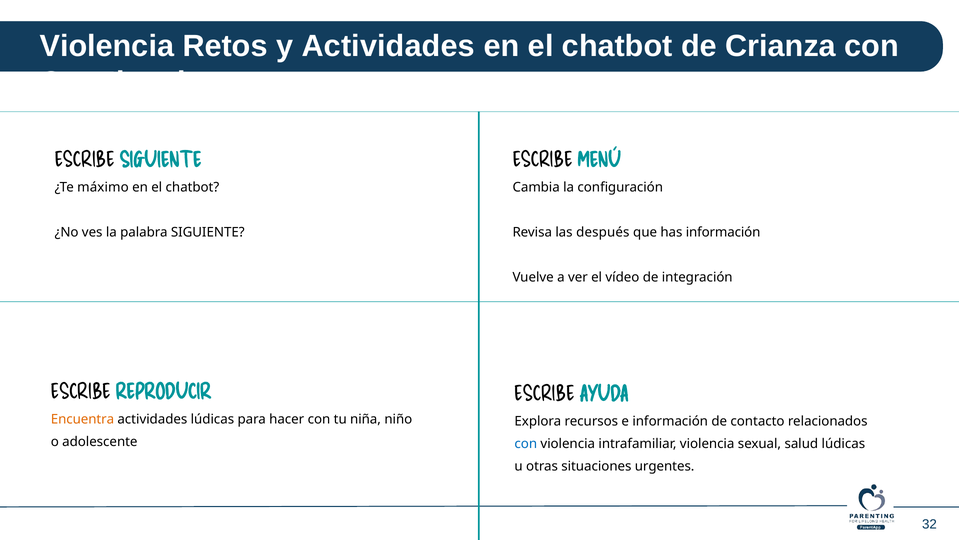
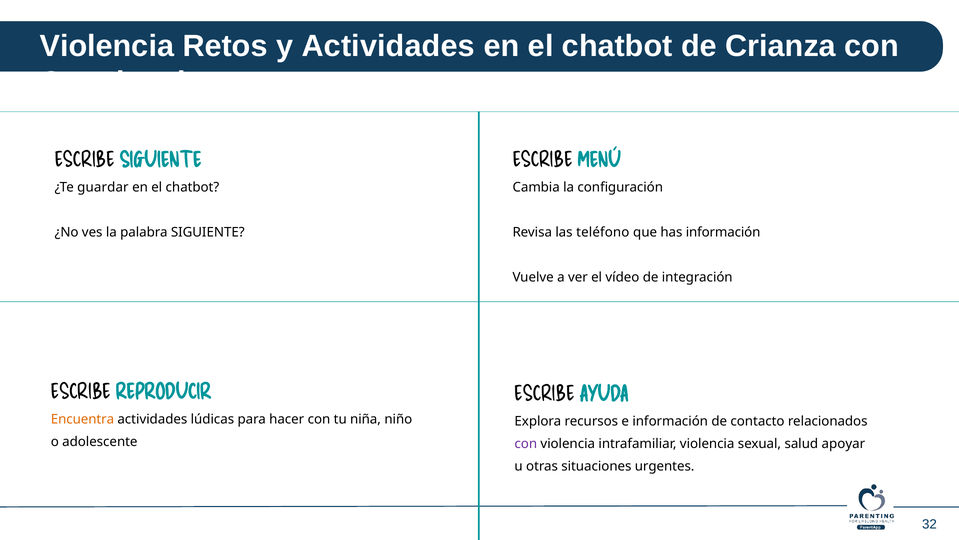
máximo: máximo -> guardar
después: después -> teléfono
con at (526, 443) colour: blue -> purple
salud lúdicas: lúdicas -> apoyar
